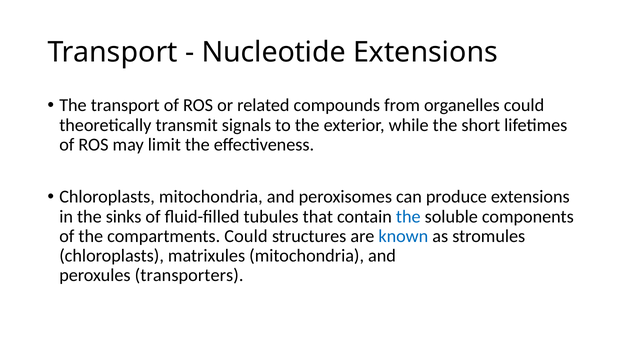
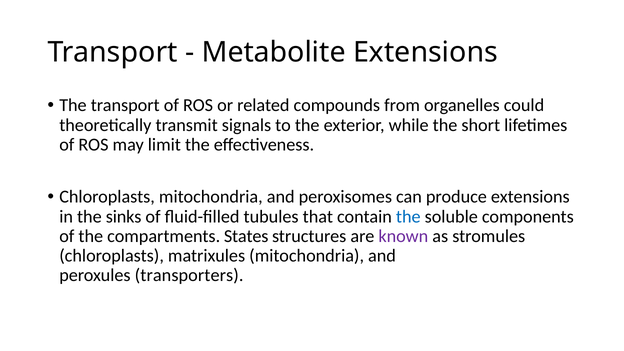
Nucleotide: Nucleotide -> Metabolite
compartments Could: Could -> States
known colour: blue -> purple
